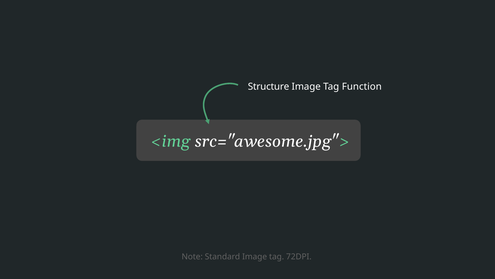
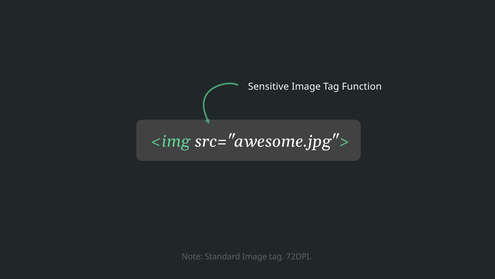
Structure: Structure -> Sensitive
